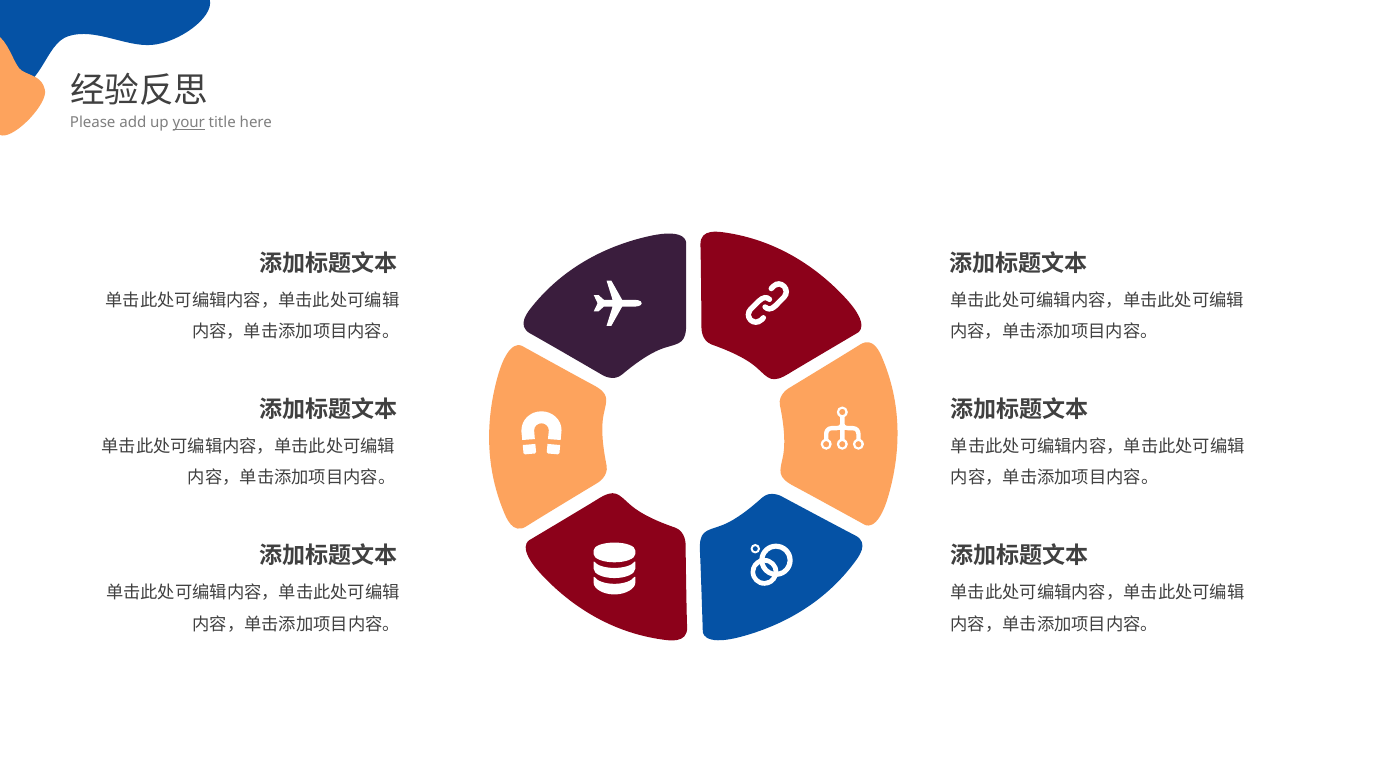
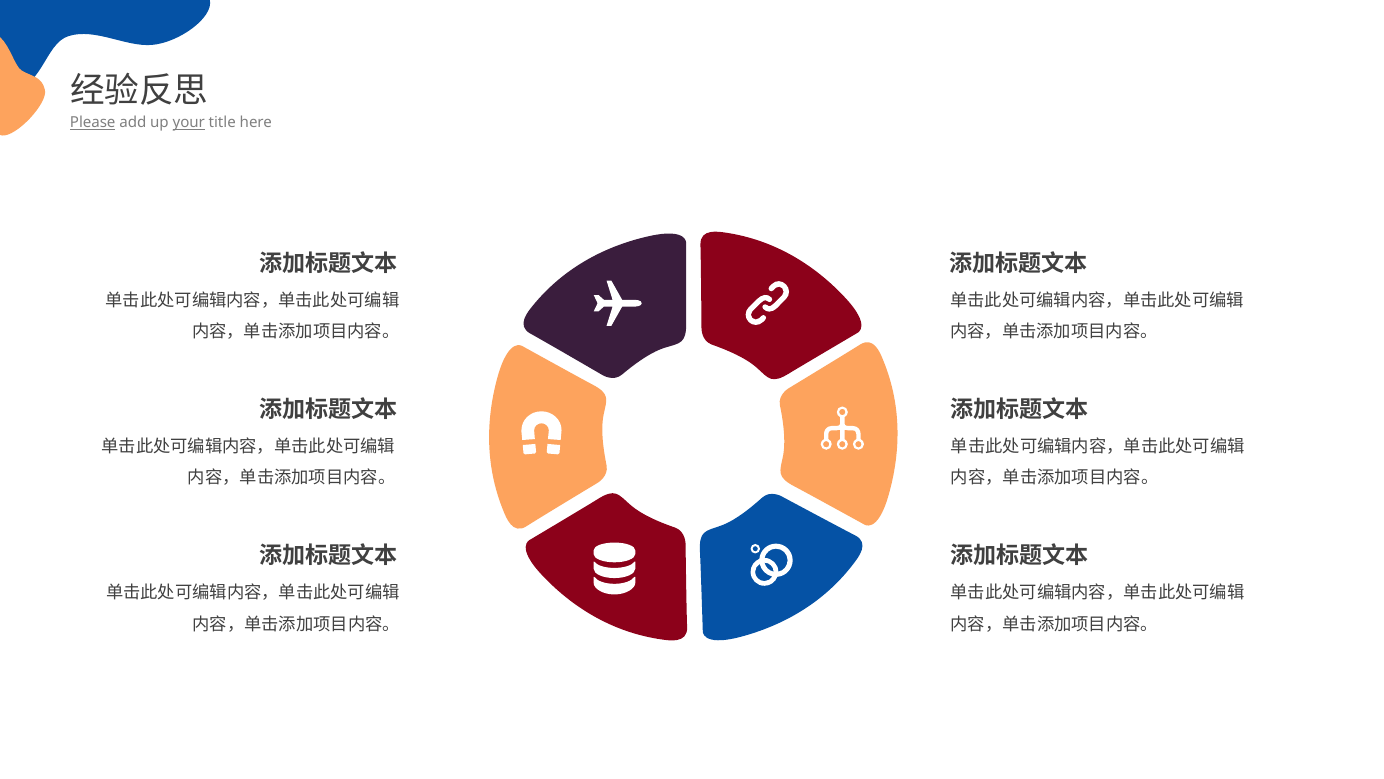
Please underline: none -> present
